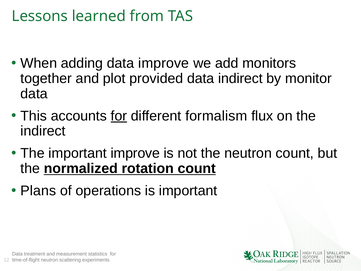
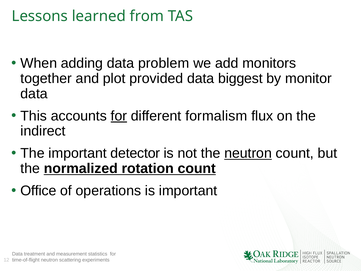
data improve: improve -> problem
data indirect: indirect -> biggest
important improve: improve -> detector
neutron at (248, 153) underline: none -> present
Plans: Plans -> Office
